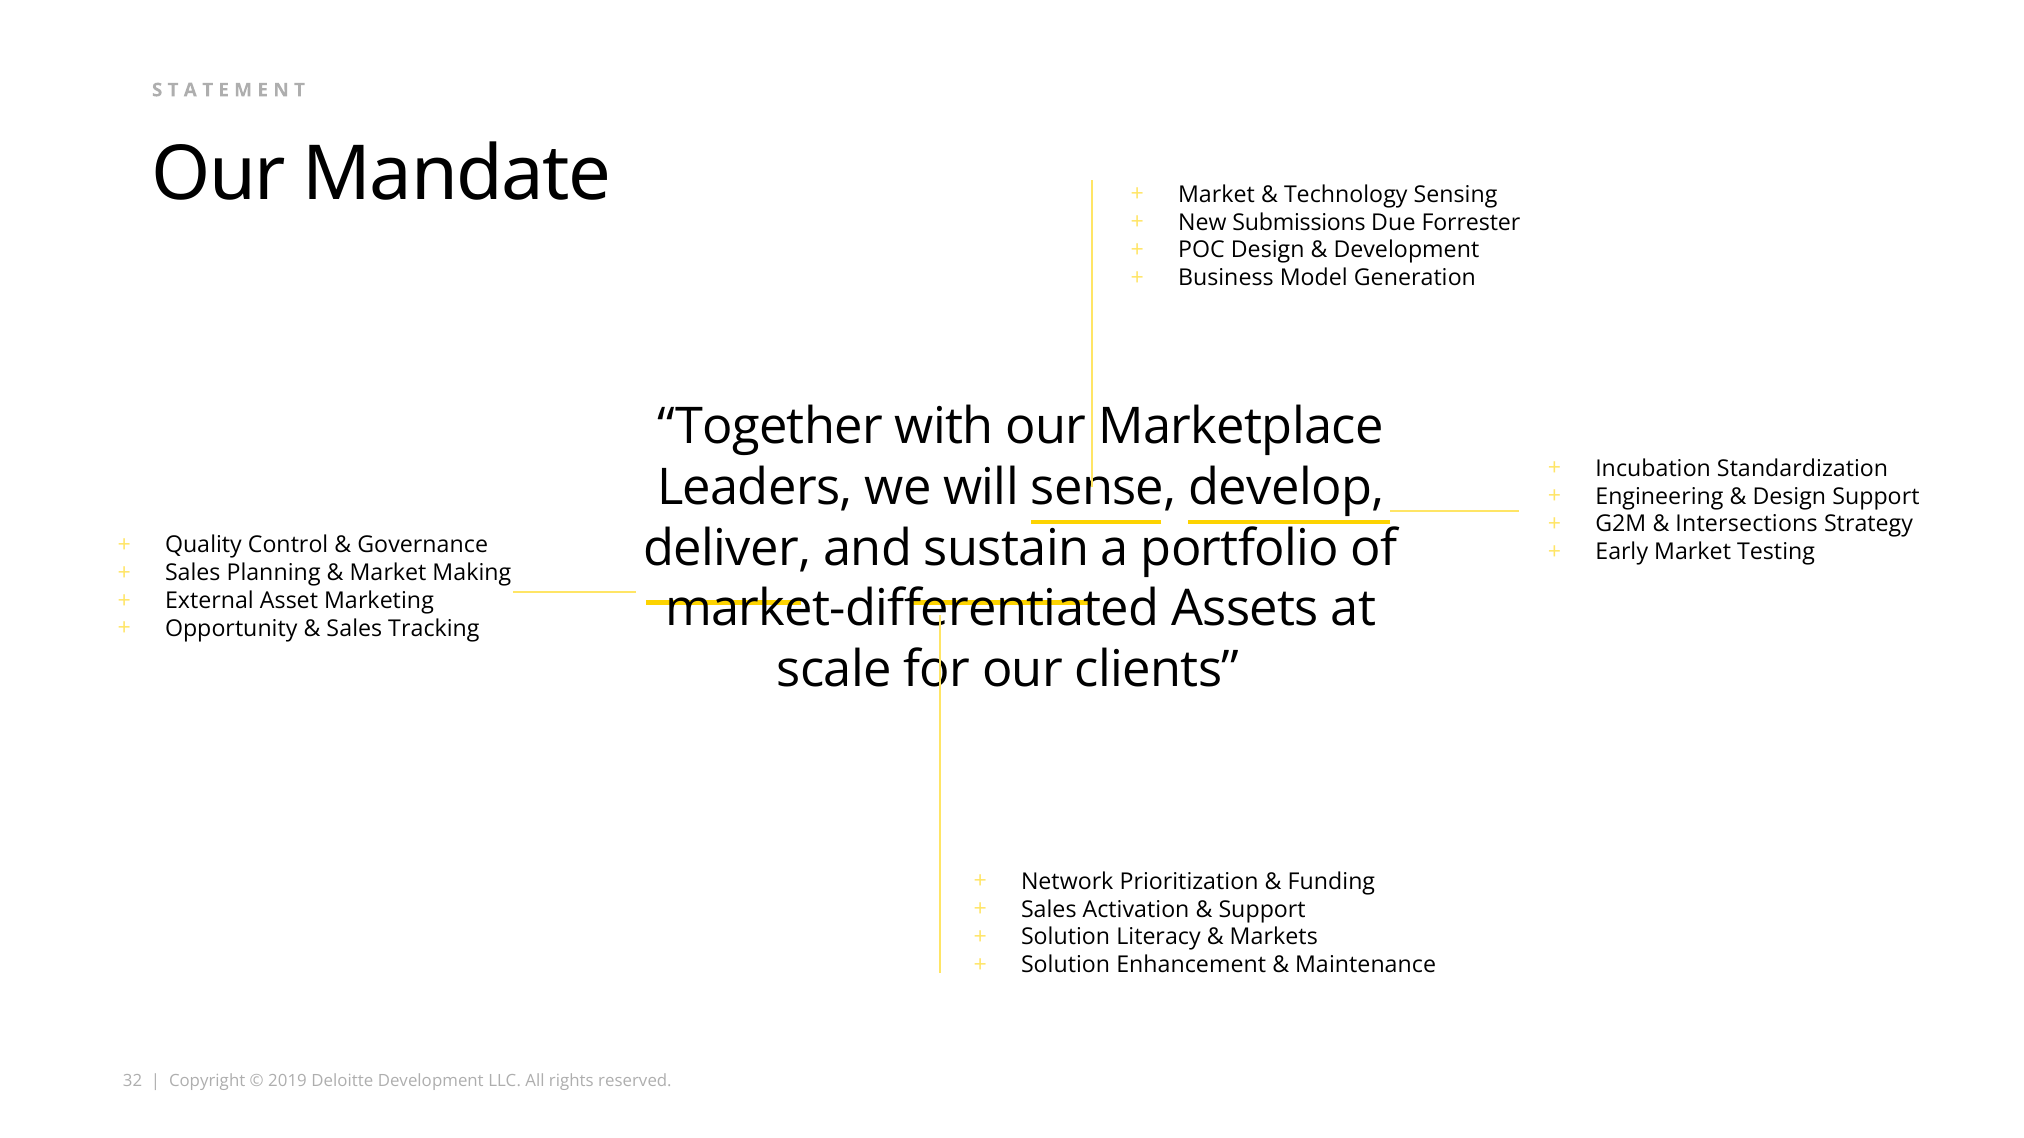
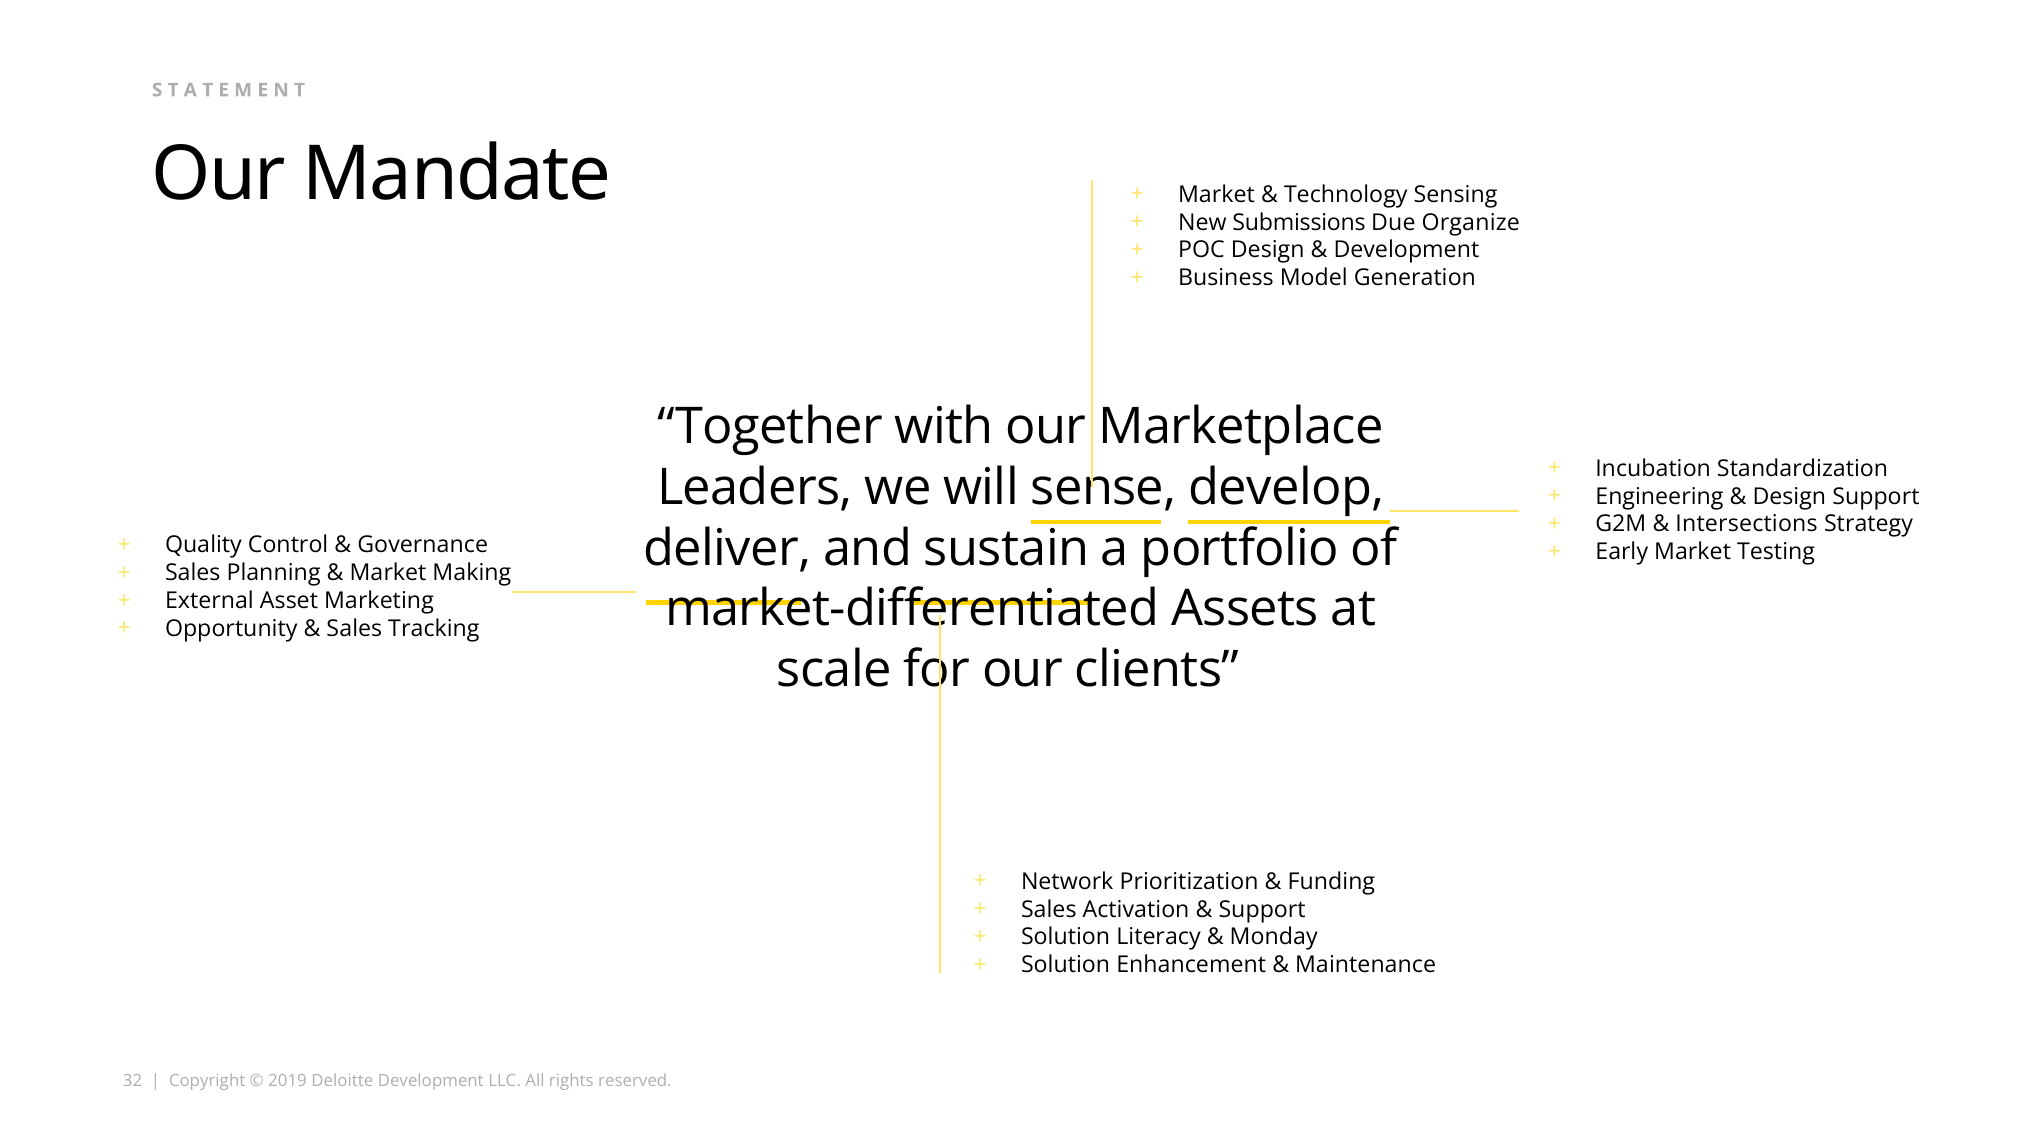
Forrester: Forrester -> Organize
Markets: Markets -> Monday
